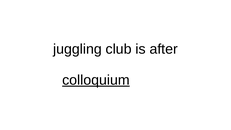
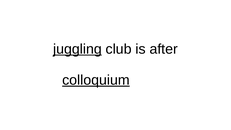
juggling underline: none -> present
